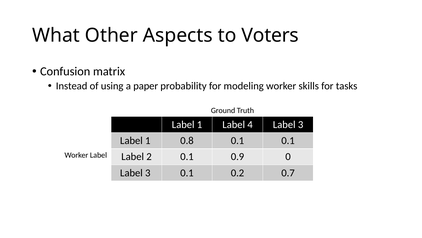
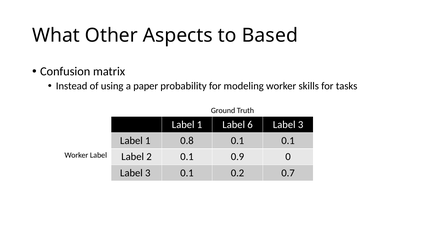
Voters: Voters -> Based
4: 4 -> 6
